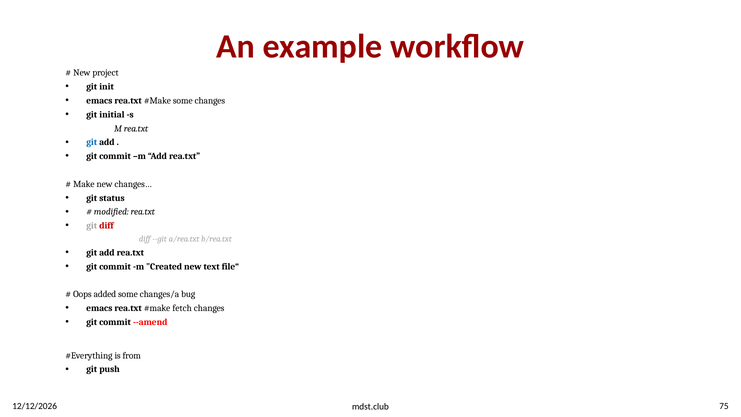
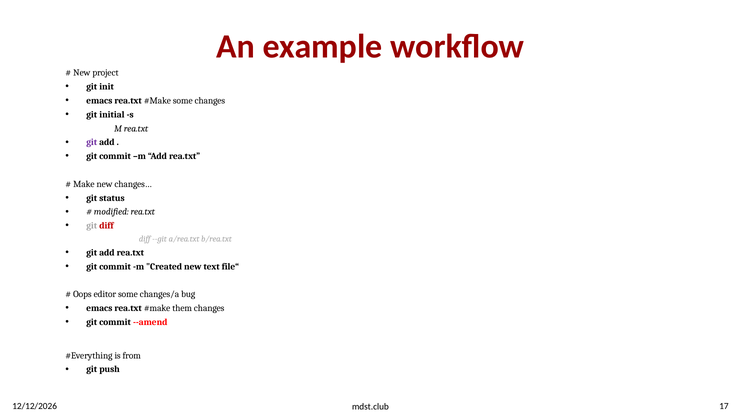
git at (92, 142) colour: blue -> purple
added: added -> editor
fetch: fetch -> them
75: 75 -> 17
